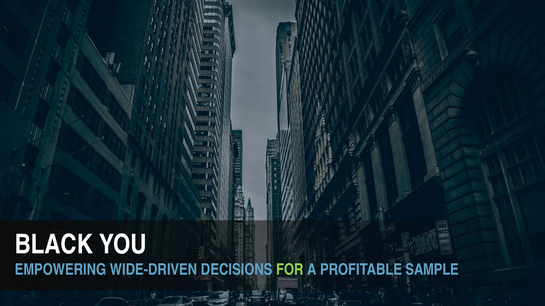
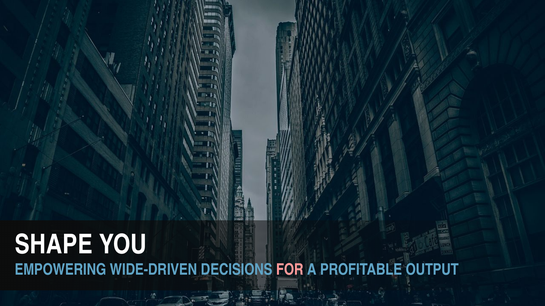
BLACK: BLACK -> SHAPE
FOR colour: light green -> pink
SAMPLE: SAMPLE -> OUTPUT
